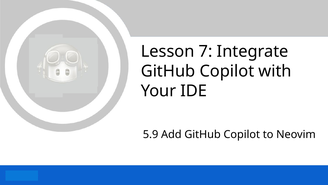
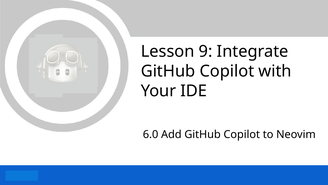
7: 7 -> 9
5.9: 5.9 -> 6.0
